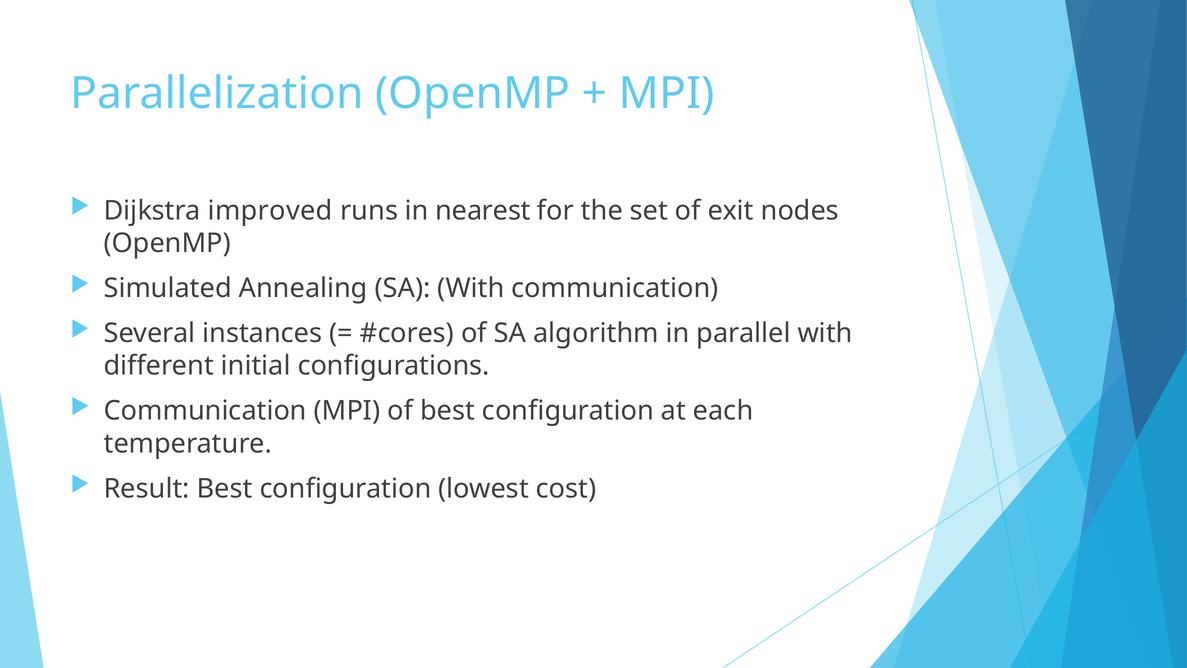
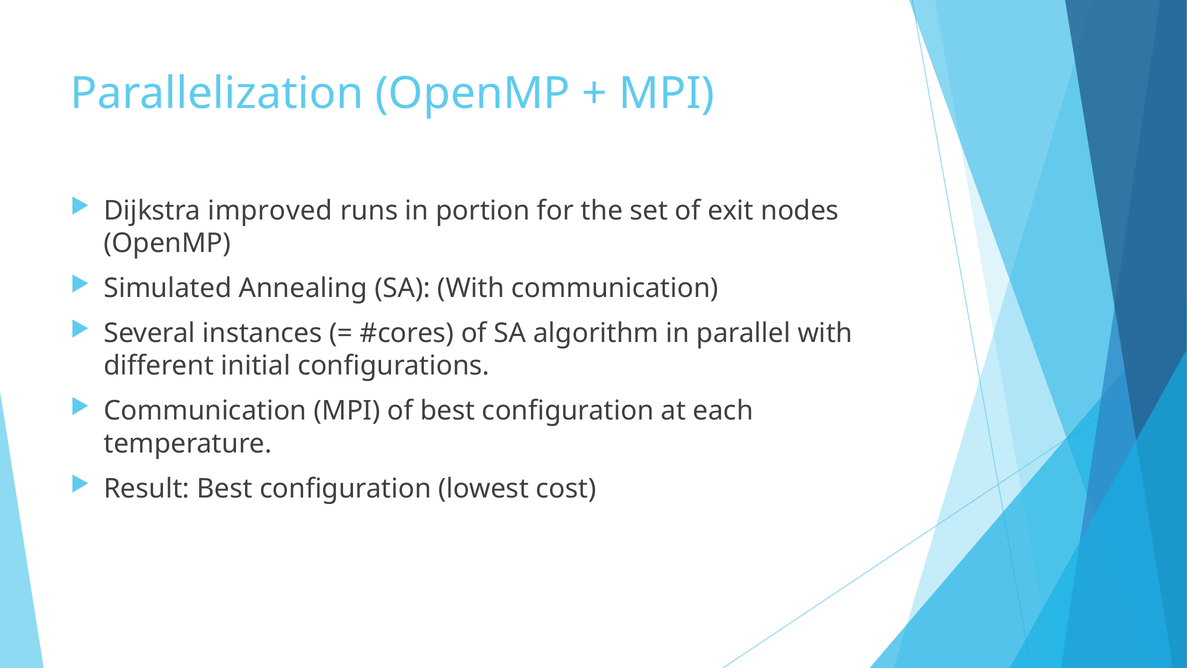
nearest: nearest -> portion
